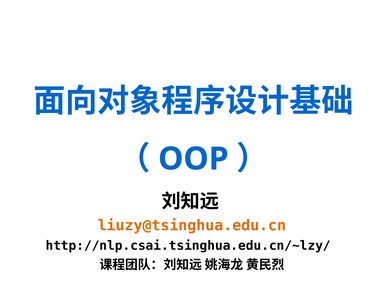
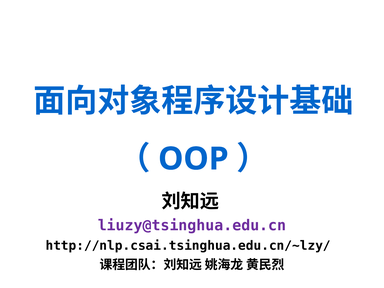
liuzy@tsinghua.edu.cn colour: orange -> purple
